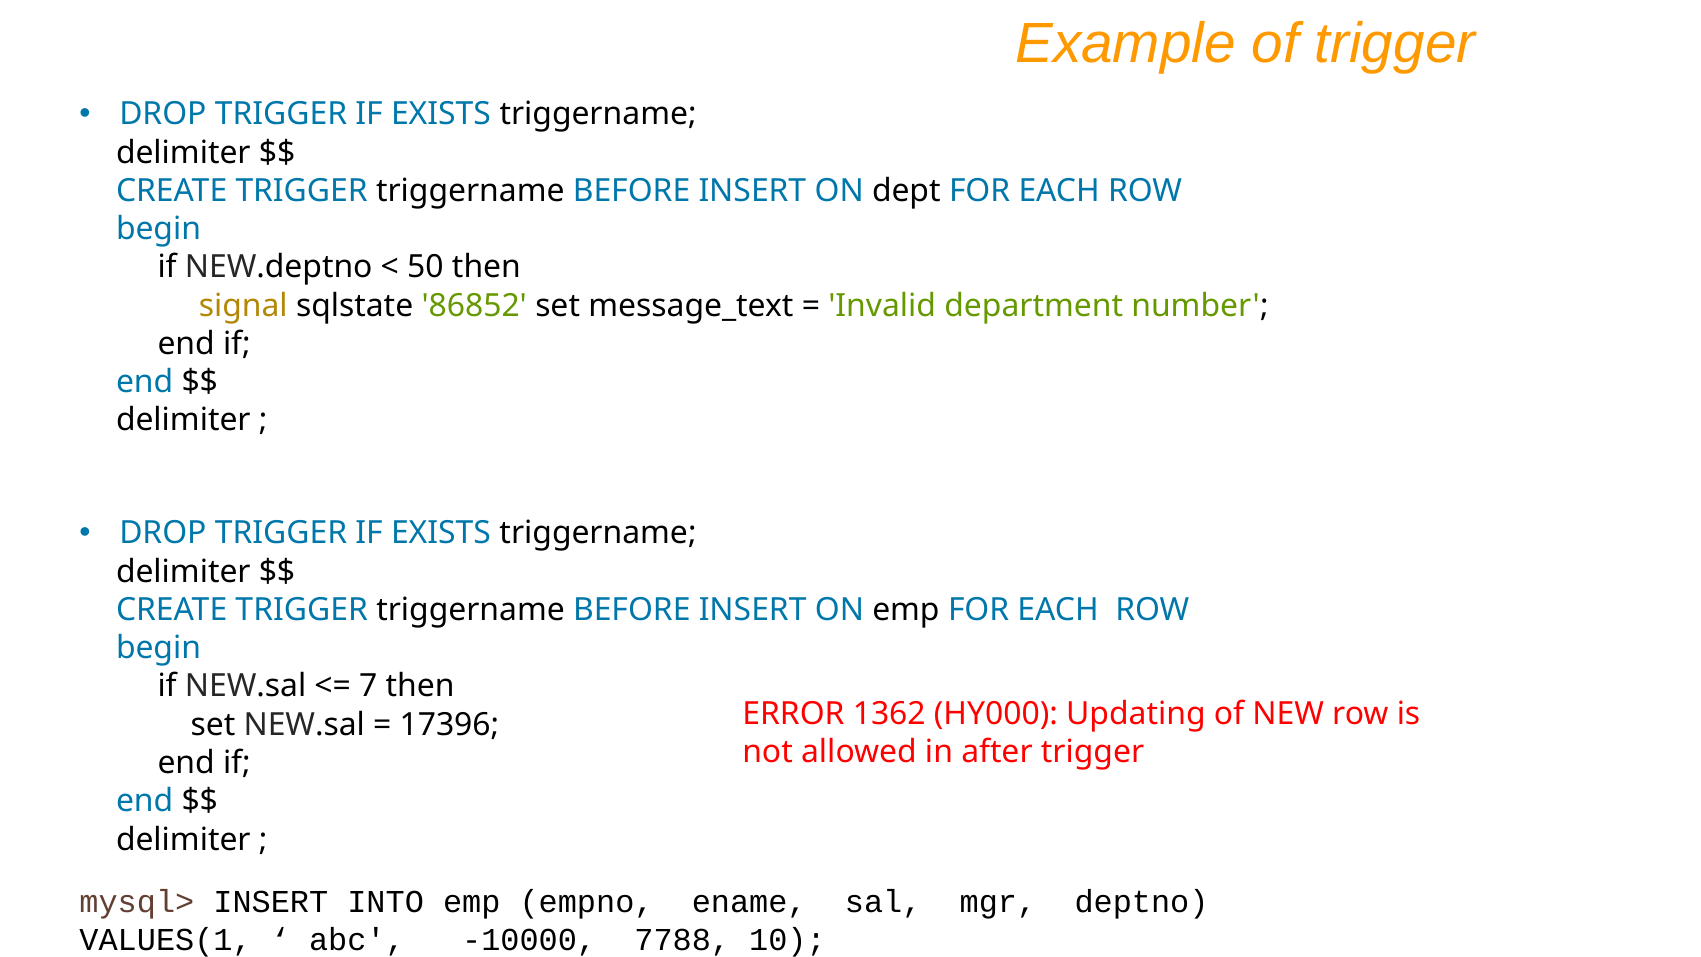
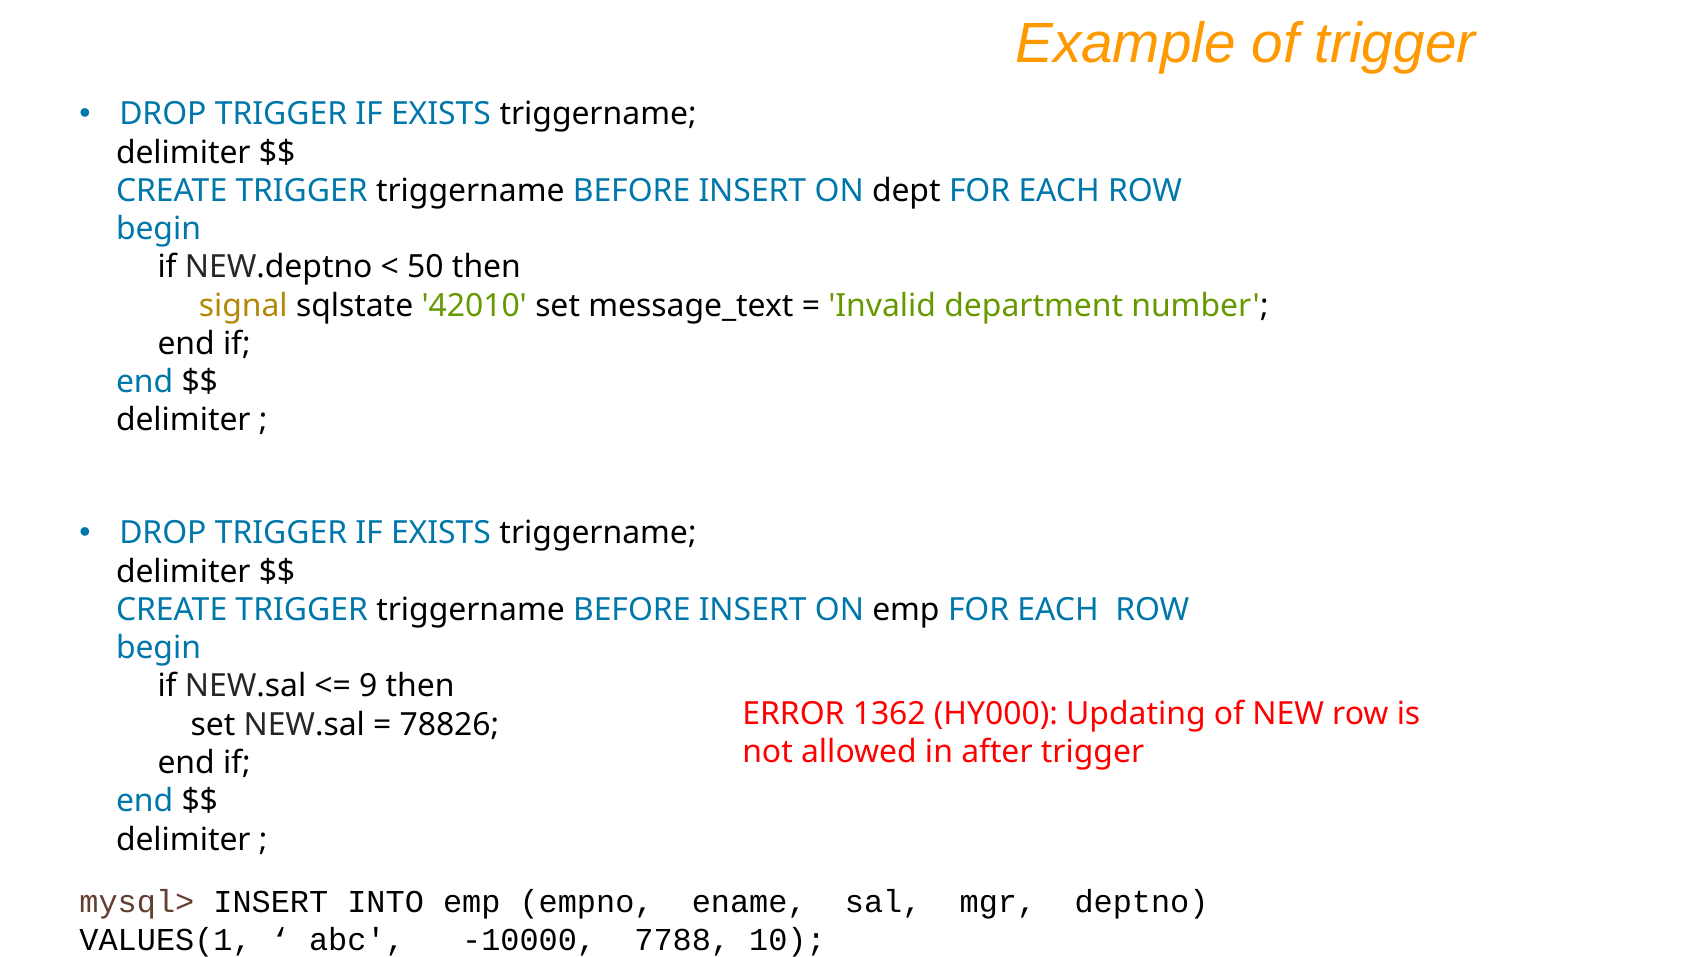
86852: 86852 -> 42010
7: 7 -> 9
17396: 17396 -> 78826
